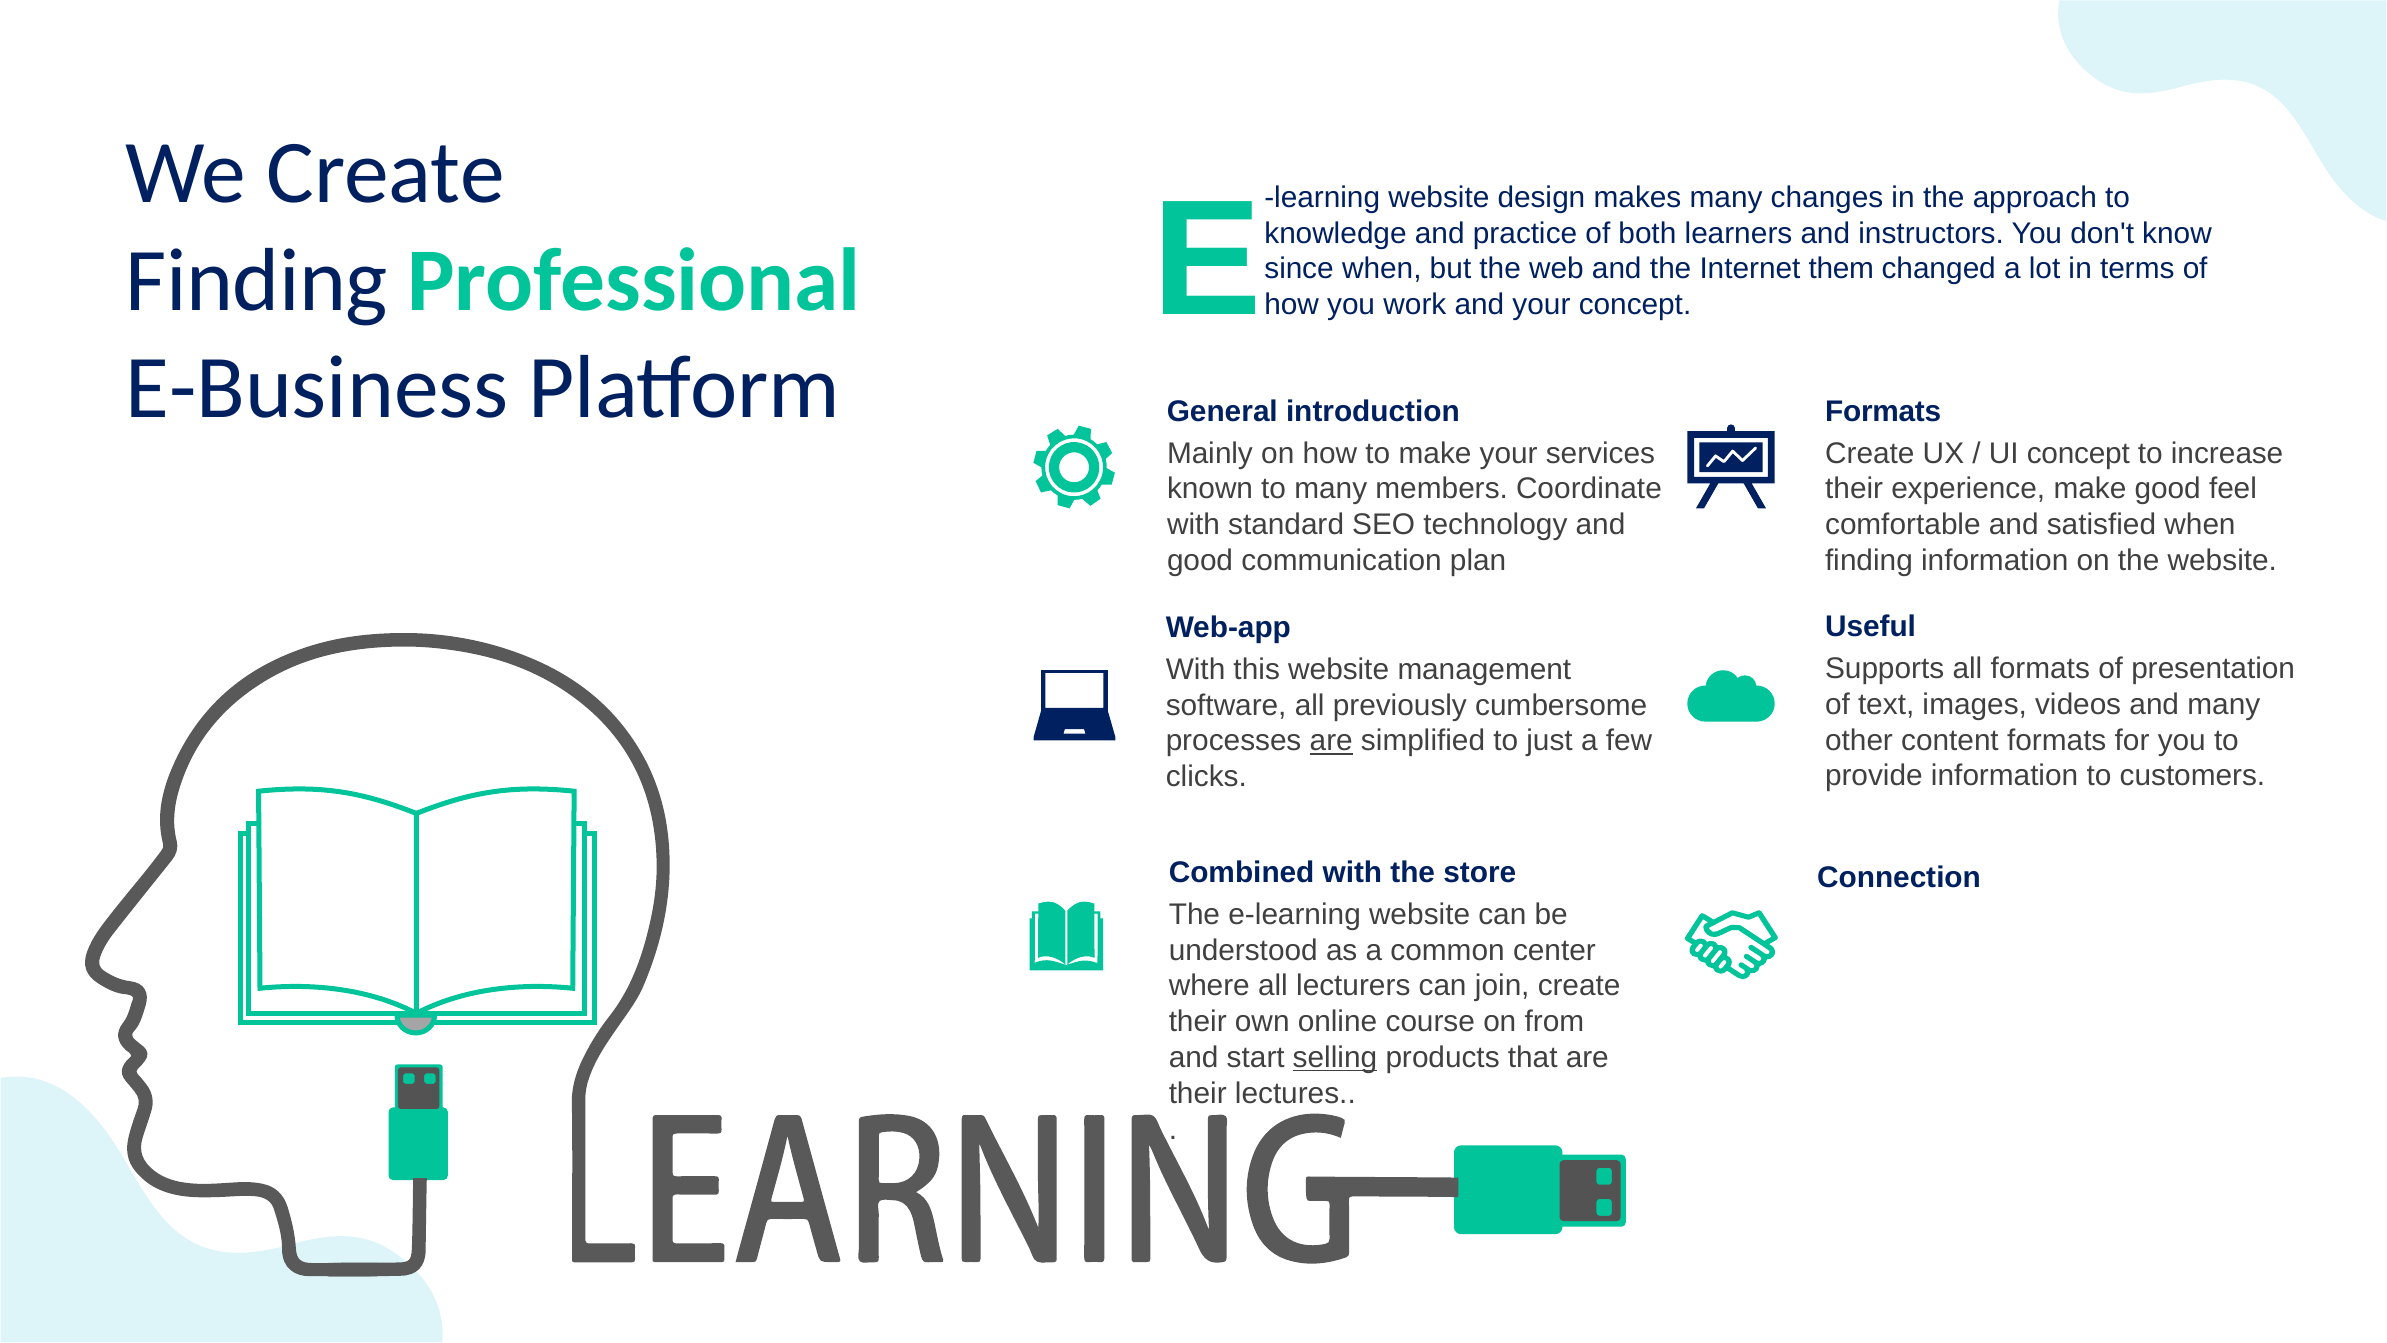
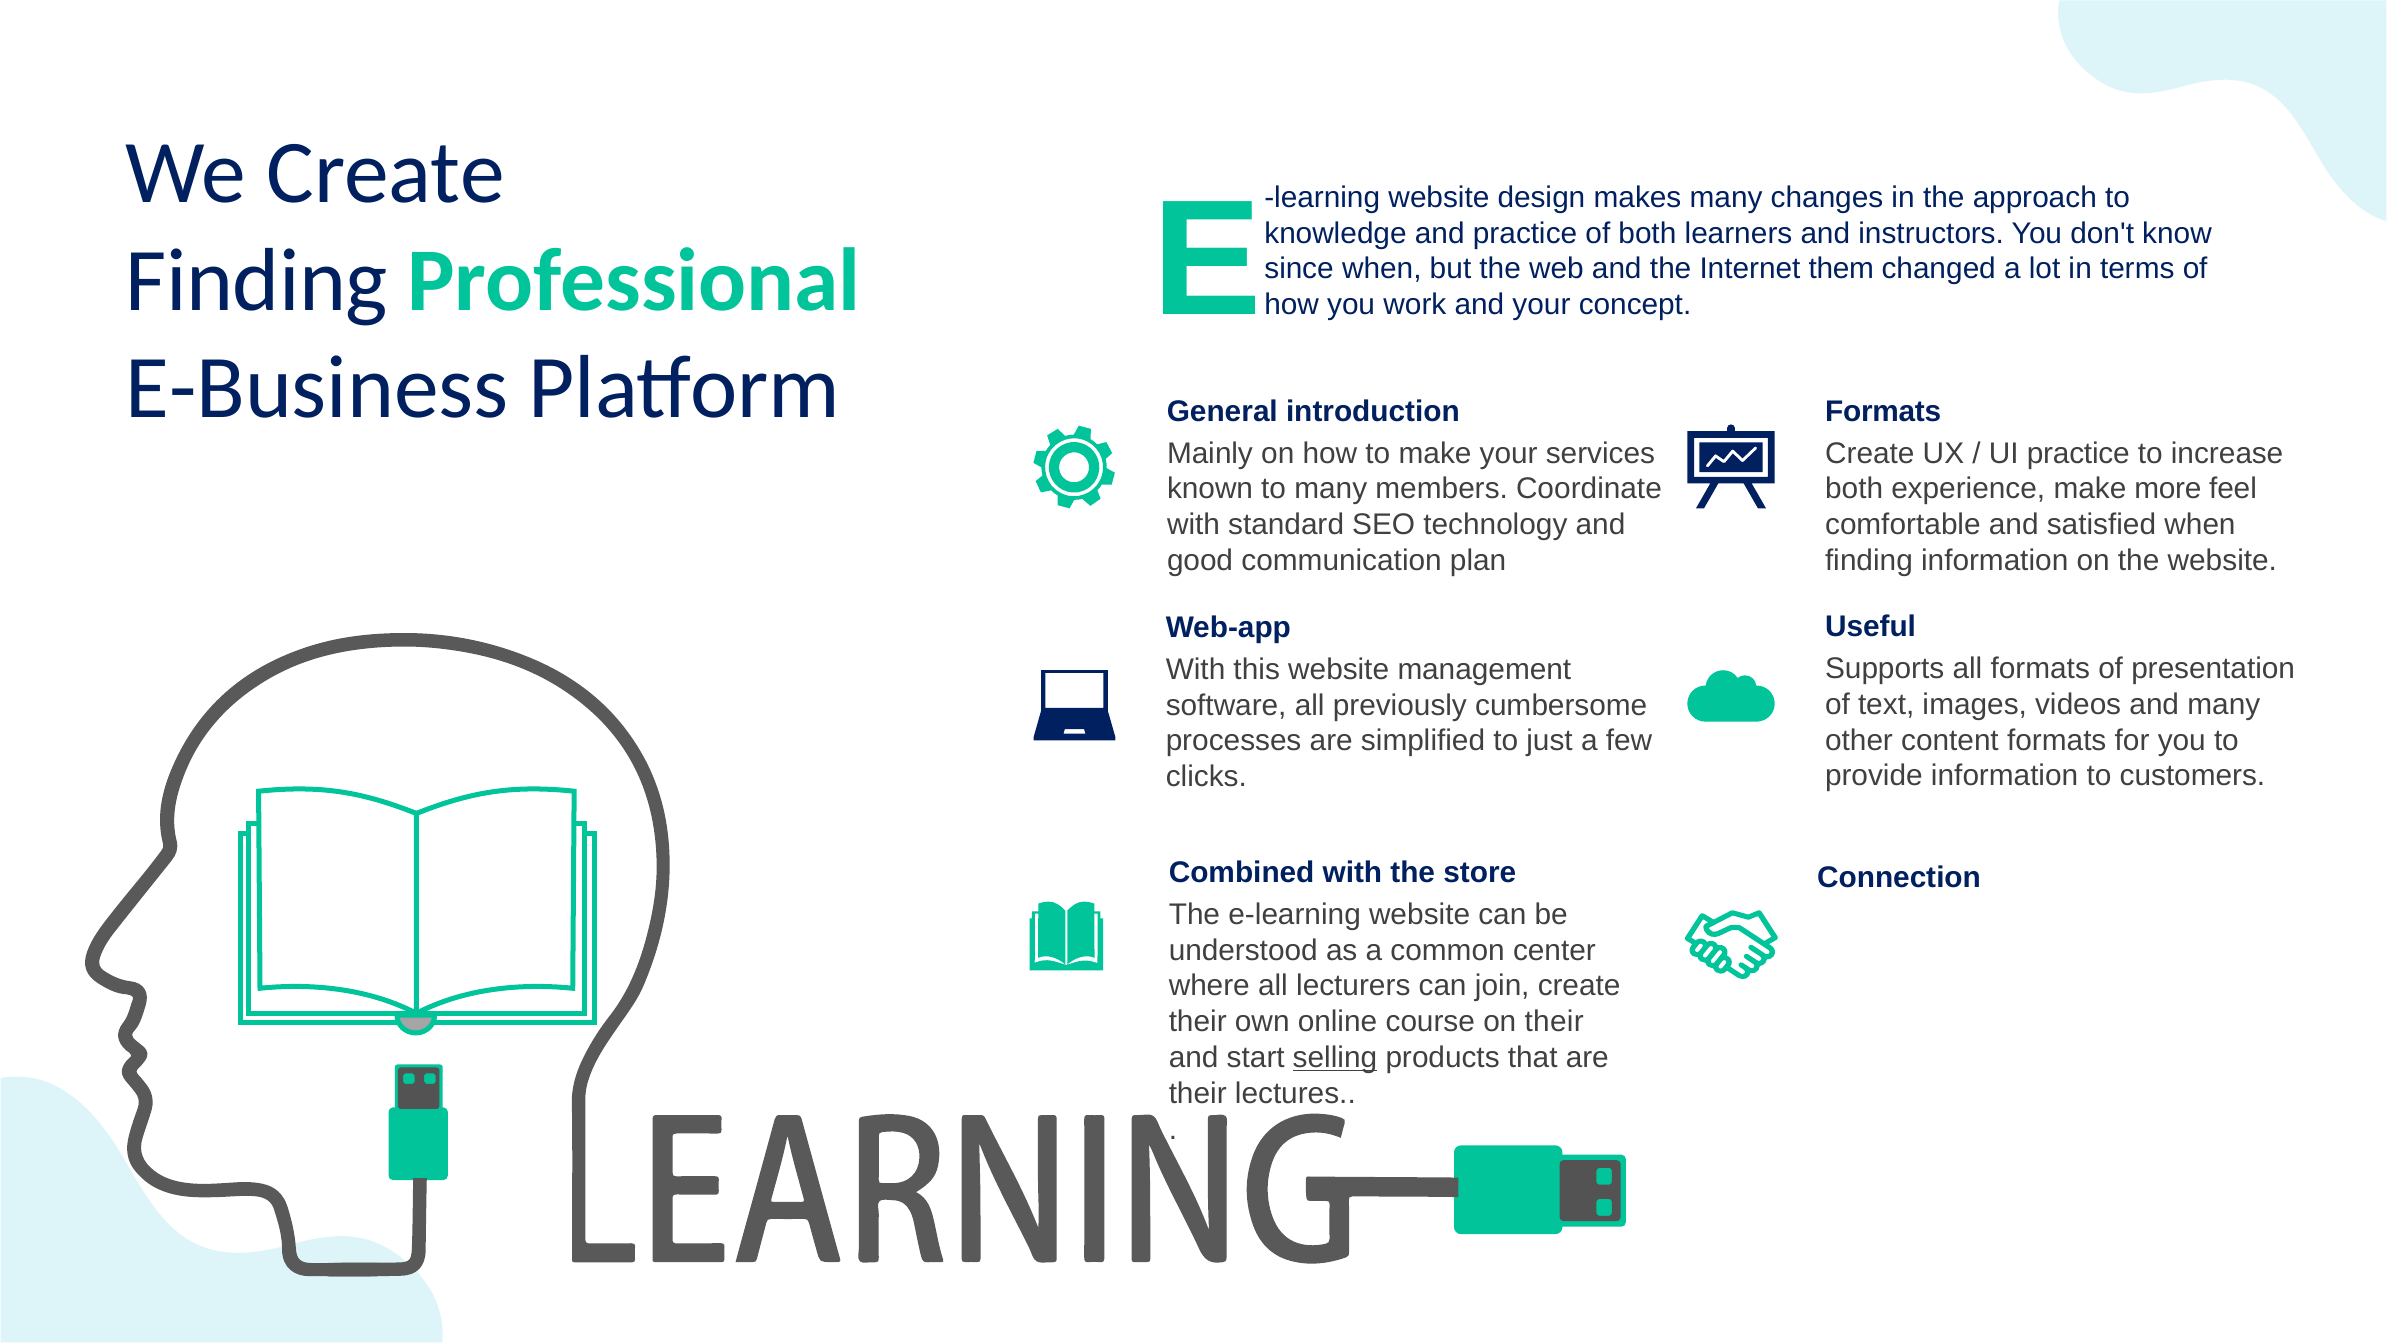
UI concept: concept -> practice
their at (1854, 489): their -> both
make good: good -> more
are at (1331, 741) underline: present -> none
on from: from -> their
